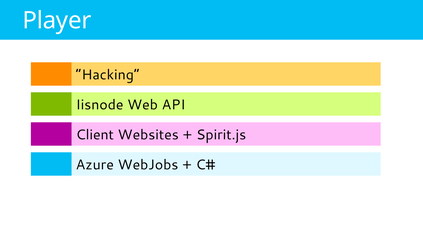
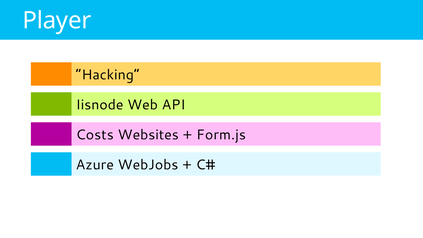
Client: Client -> Costs
Spirit.js: Spirit.js -> Form.js
